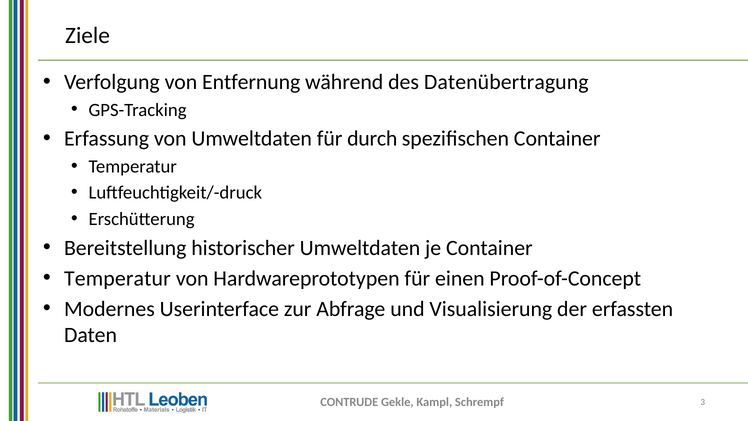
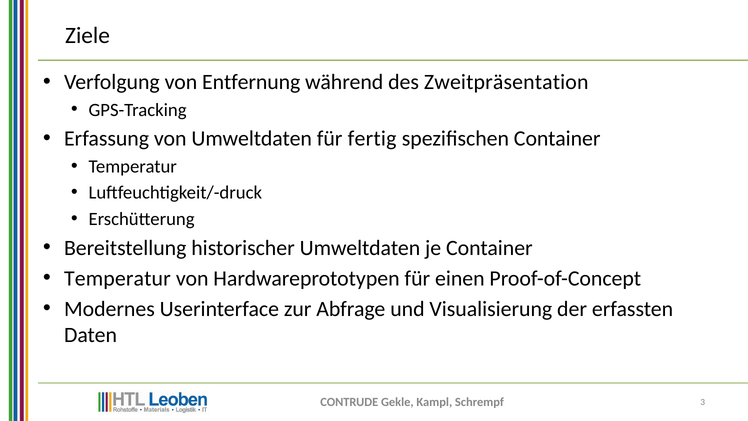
Datenübertragung: Datenübertragung -> Zweitpräsentation
durch: durch -> fertig
